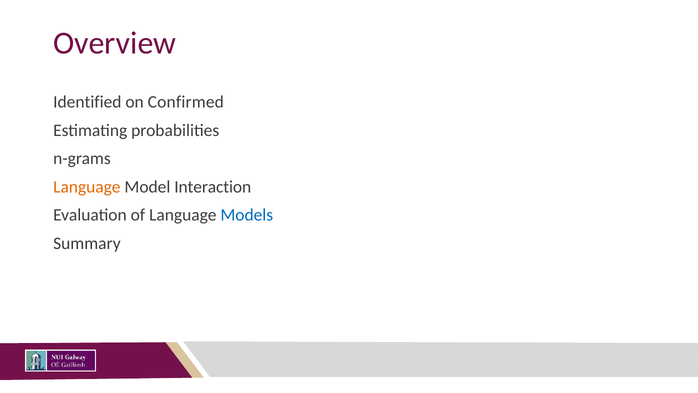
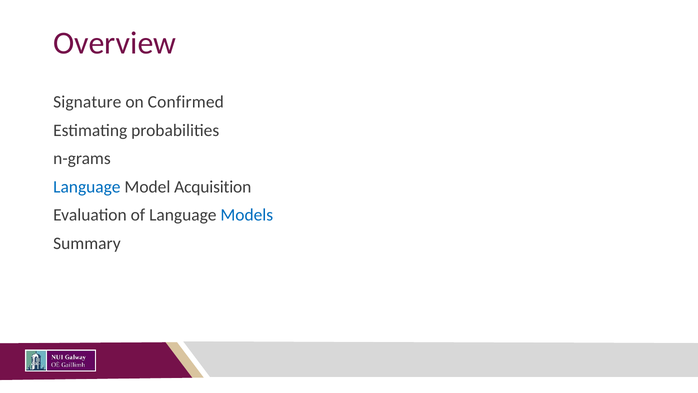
Identified: Identified -> Signature
Language at (87, 187) colour: orange -> blue
Interaction: Interaction -> Acquisition
